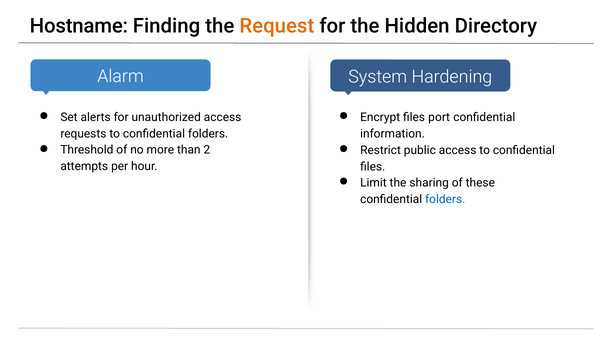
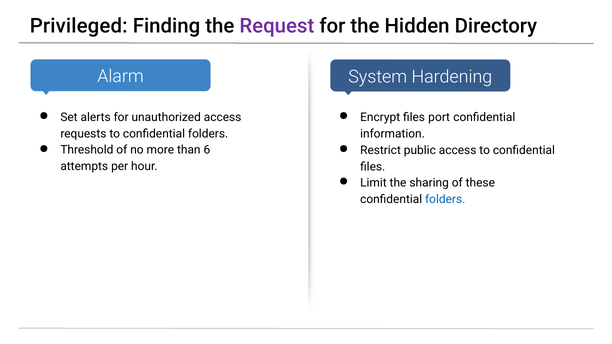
Hostname: Hostname -> Privileged
Request colour: orange -> purple
2: 2 -> 6
